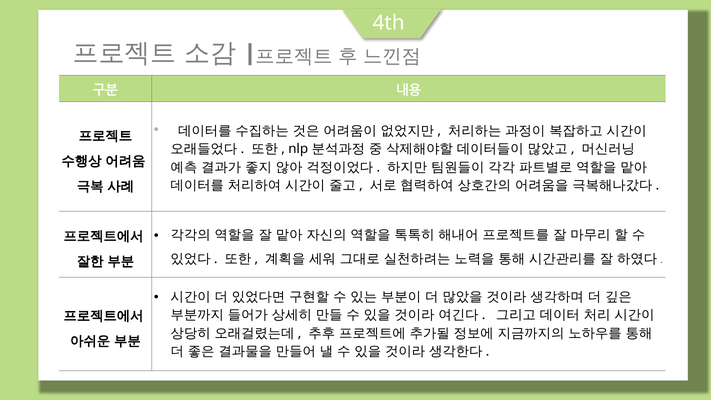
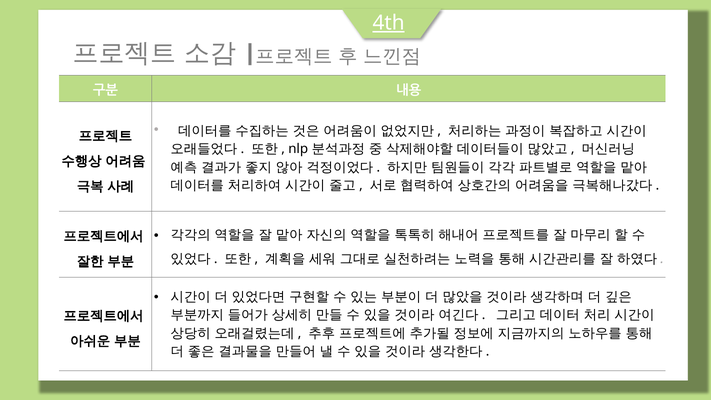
4th underline: none -> present
